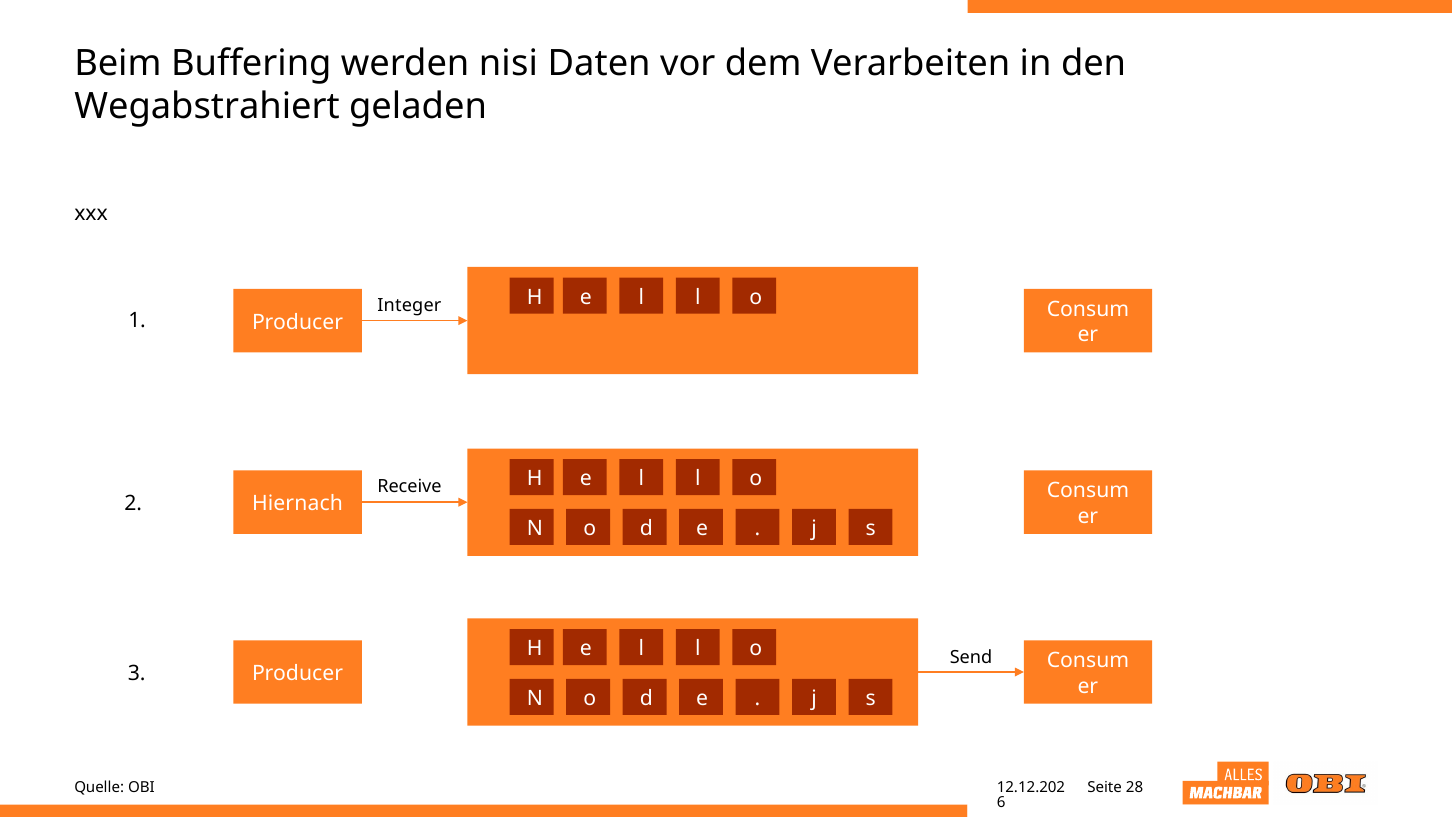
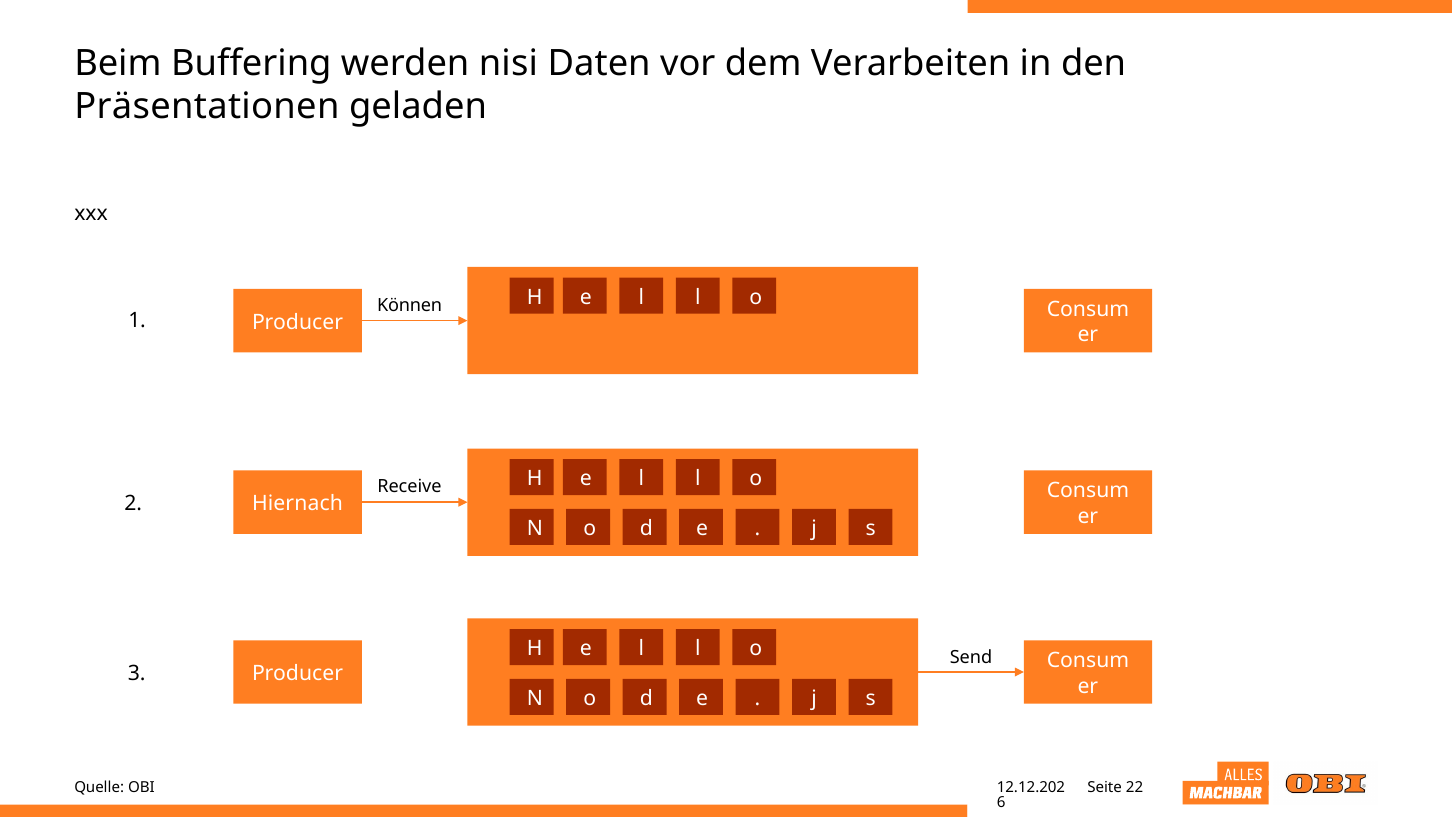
Wegabstrahiert: Wegabstrahiert -> Präsentationen
Integer: Integer -> Können
28: 28 -> 22
